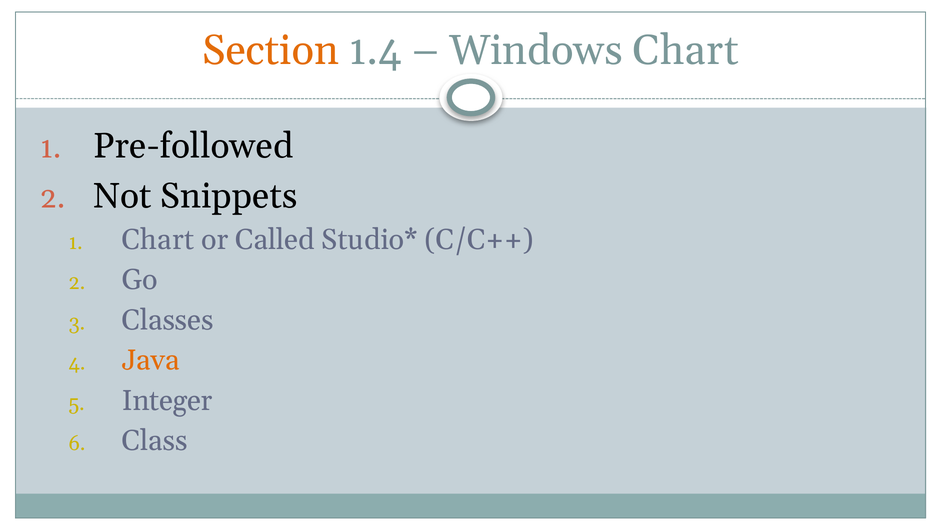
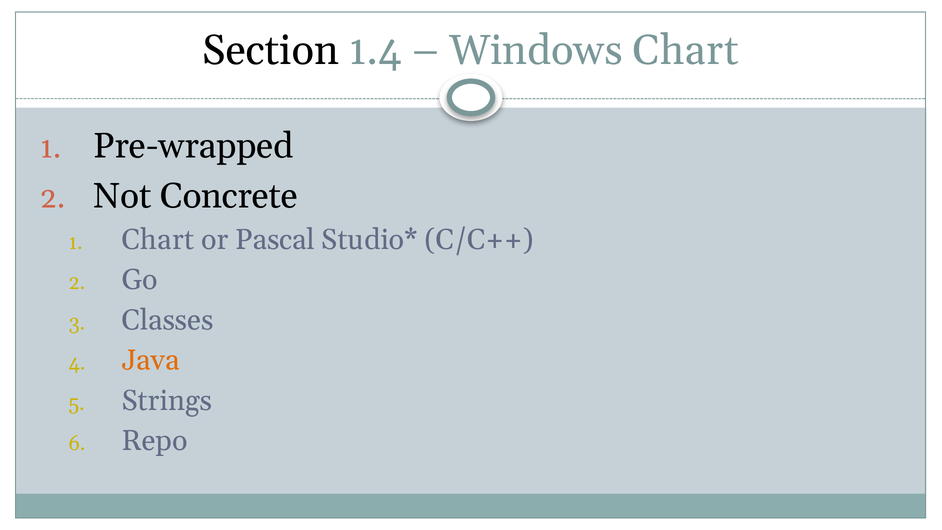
Section colour: orange -> black
Pre-followed: Pre-followed -> Pre-wrapped
Snippets: Snippets -> Concrete
Called: Called -> Pascal
Integer: Integer -> Strings
Class: Class -> Repo
